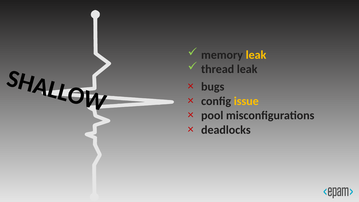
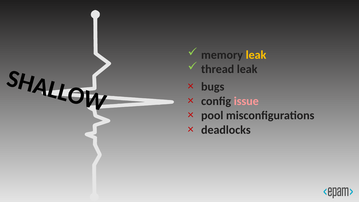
issue colour: yellow -> pink
